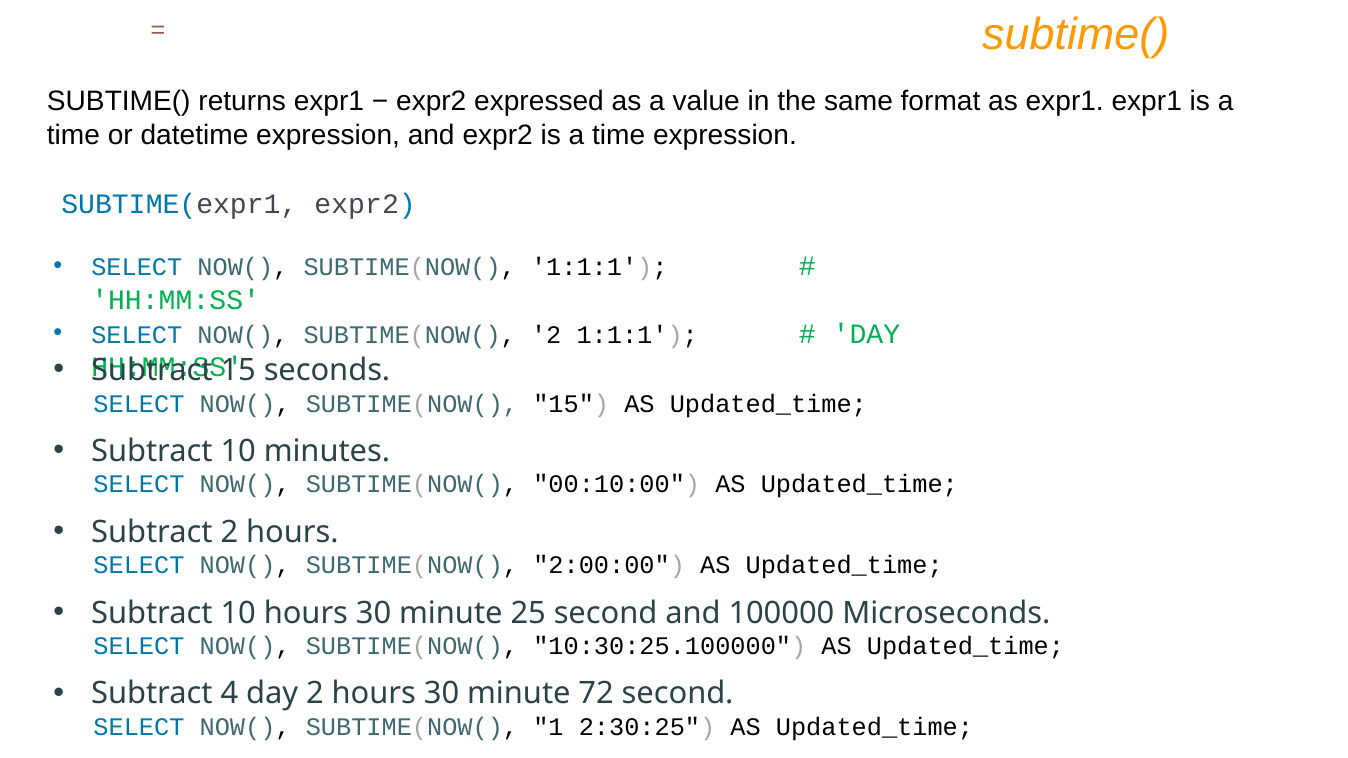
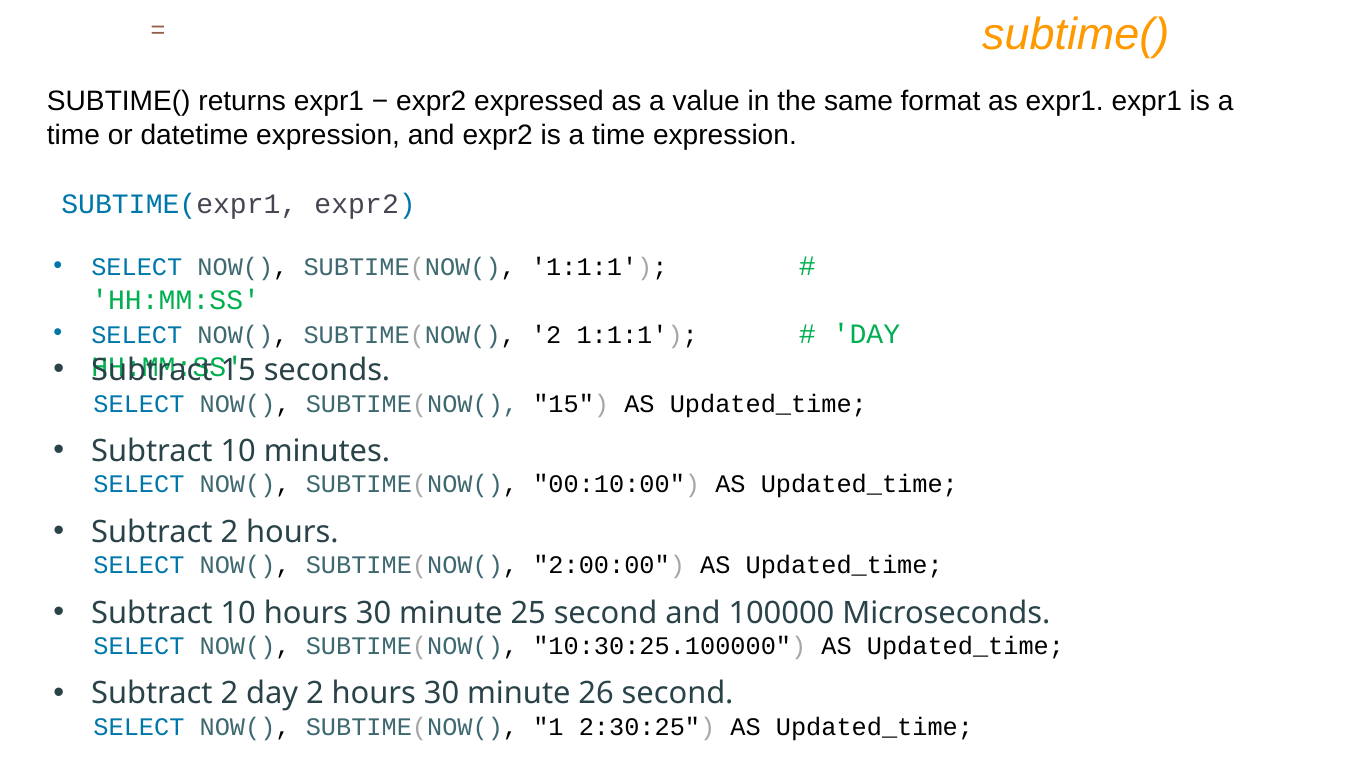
4 at (229, 694): 4 -> 2
72: 72 -> 26
